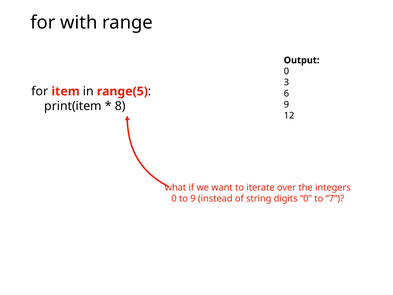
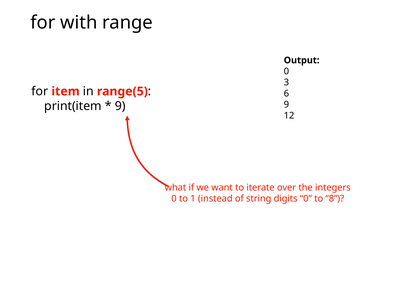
8 at (120, 106): 8 -> 9
to 9: 9 -> 1
7: 7 -> 8
